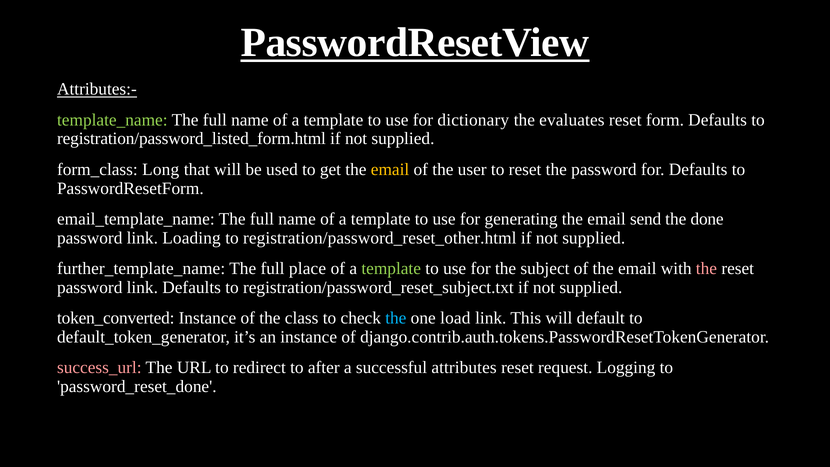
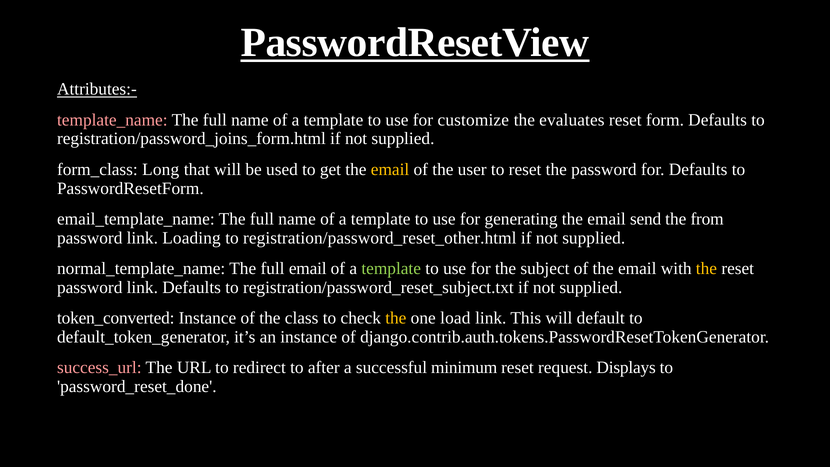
template_name colour: light green -> pink
dictionary: dictionary -> customize
registration/password_listed_form.html: registration/password_listed_form.html -> registration/password_joins_form.html
done: done -> from
further_template_name: further_template_name -> normal_template_name
full place: place -> email
the at (706, 269) colour: pink -> yellow
the at (396, 318) colour: light blue -> yellow
attributes: attributes -> minimum
Logging: Logging -> Displays
